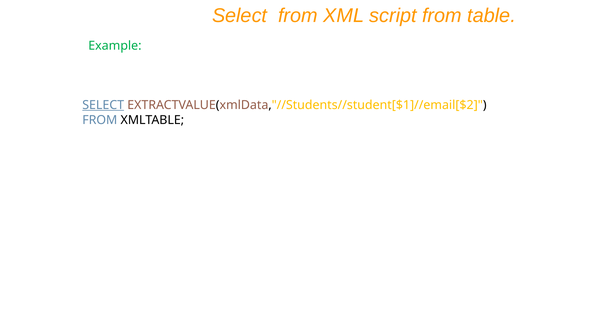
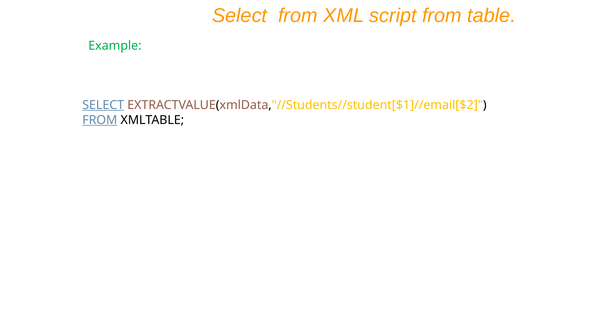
FROM at (100, 120) underline: none -> present
